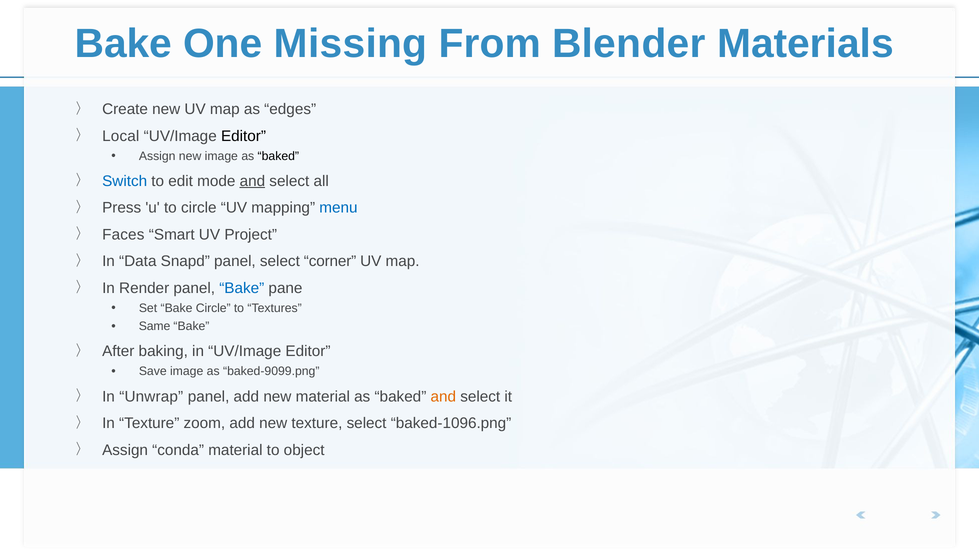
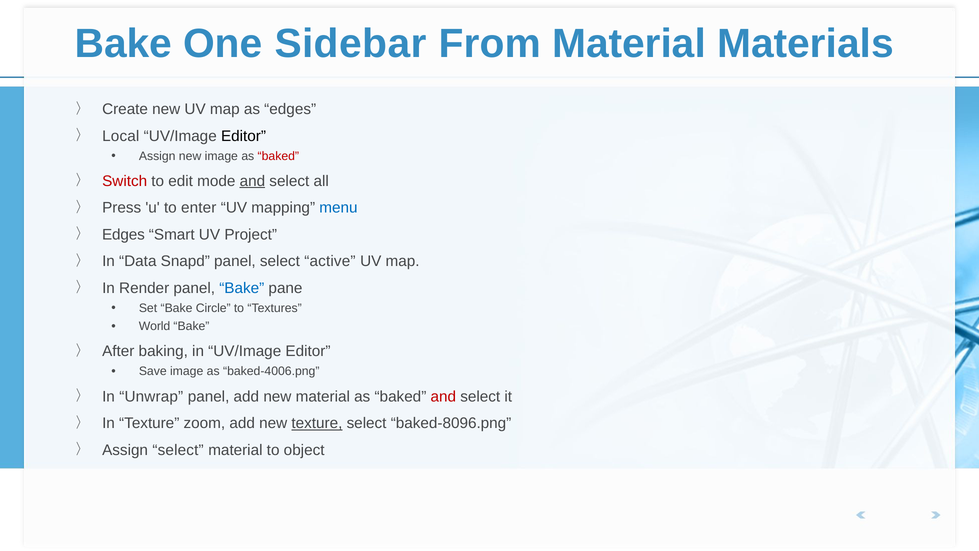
Missing: Missing -> Sidebar
From Blender: Blender -> Material
baked at (278, 156) colour: black -> red
Switch colour: blue -> red
to circle: circle -> enter
Faces at (123, 234): Faces -> Edges
corner: corner -> active
Same: Same -> World
baked-9099.png: baked-9099.png -> baked-4006.png
and at (443, 396) colour: orange -> red
texture at (317, 423) underline: none -> present
baked-1096.png: baked-1096.png -> baked-8096.png
Assign conda: conda -> select
